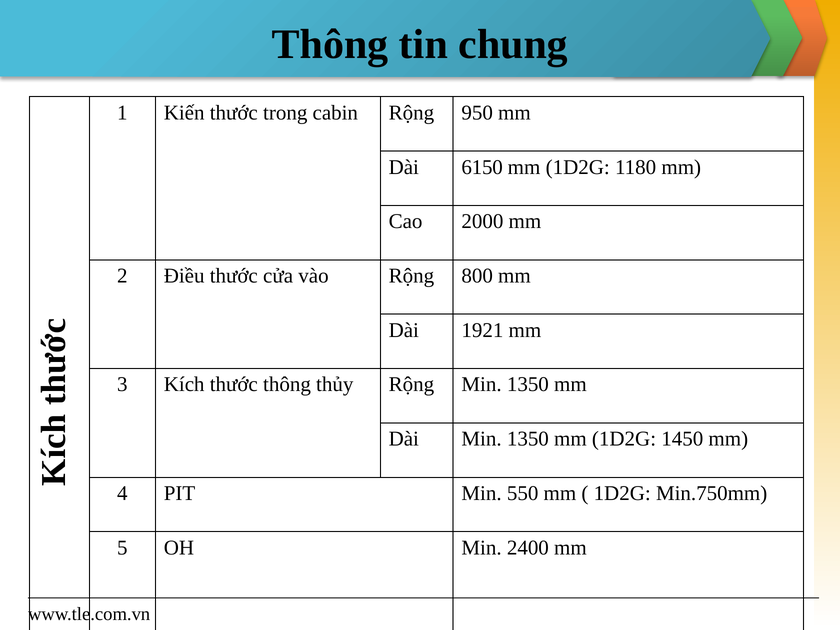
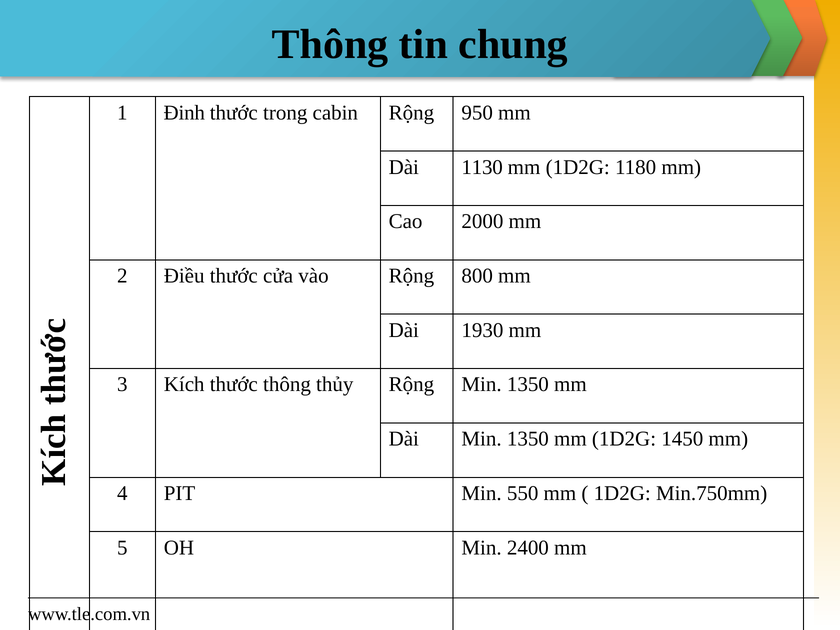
Kiến: Kiến -> Đinh
6150: 6150 -> 1130
1921: 1921 -> 1930
